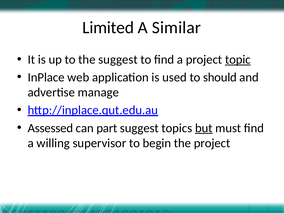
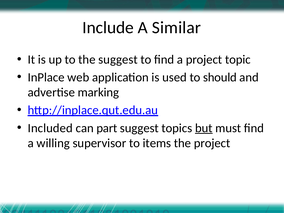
Limited: Limited -> Include
topic underline: present -> none
manage: manage -> marking
Assessed: Assessed -> Included
begin: begin -> items
